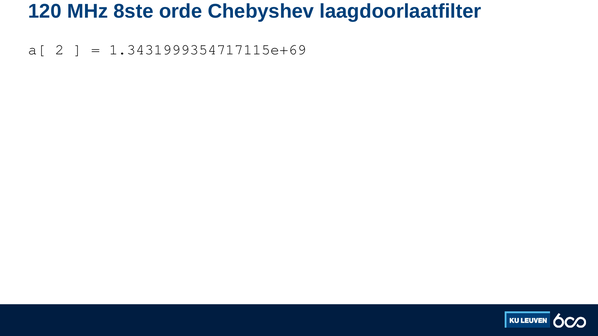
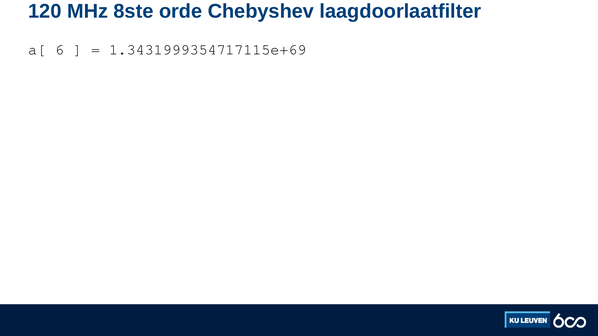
2: 2 -> 6
